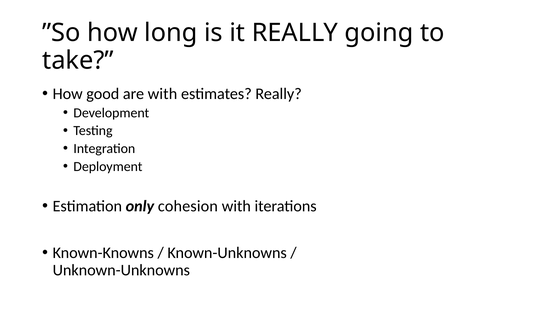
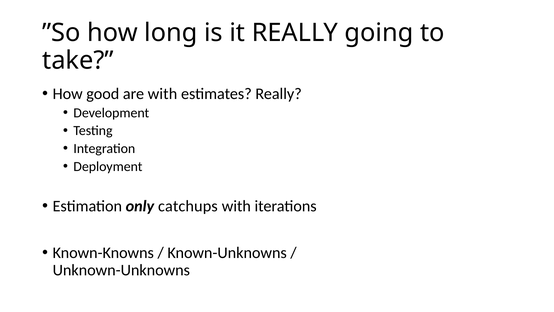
cohesion: cohesion -> catchups
